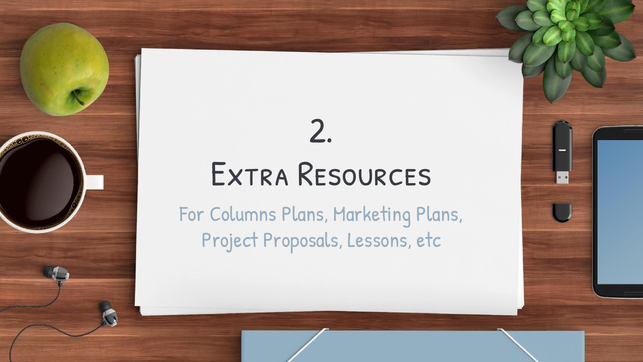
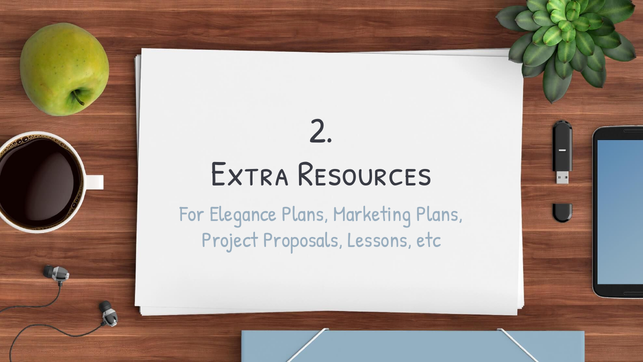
Columns: Columns -> Elegance
